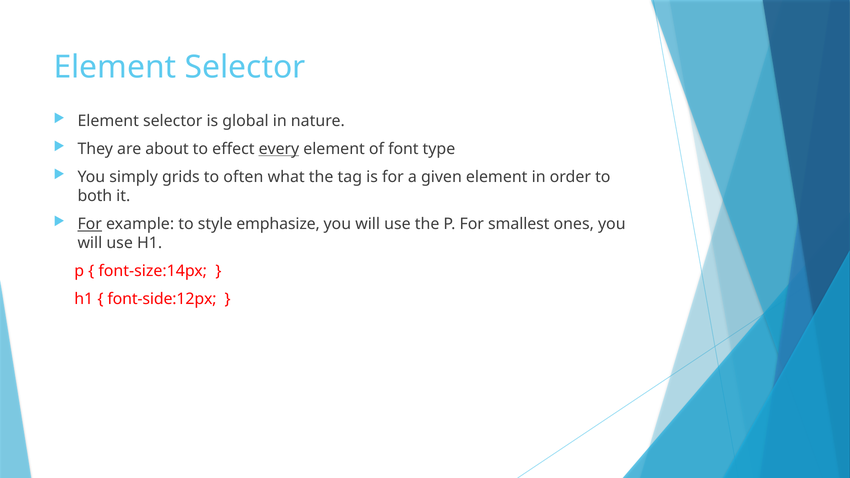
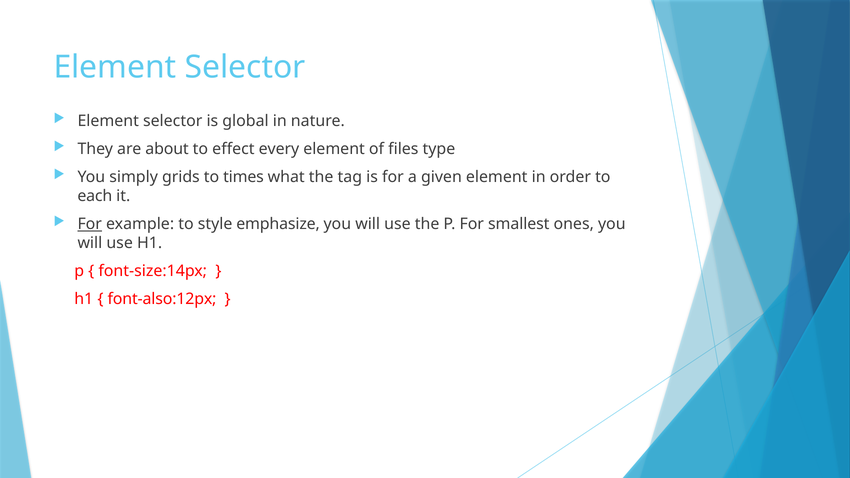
every underline: present -> none
font: font -> files
often: often -> times
both: both -> each
font-side:12px: font-side:12px -> font-also:12px
